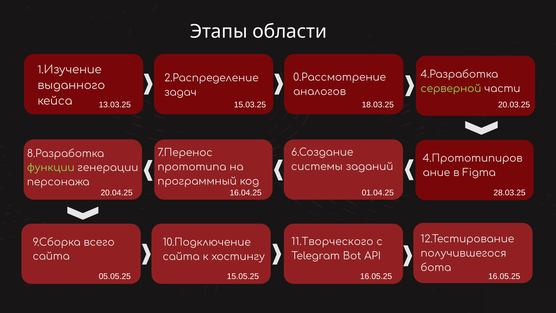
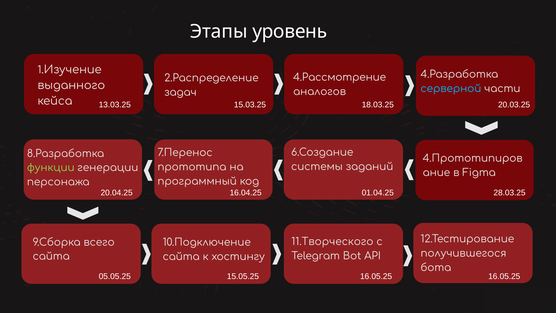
области: области -> уровень
0.Рассмотрение: 0.Рассмотрение -> 4.Рассмотрение
серверной colour: light green -> light blue
